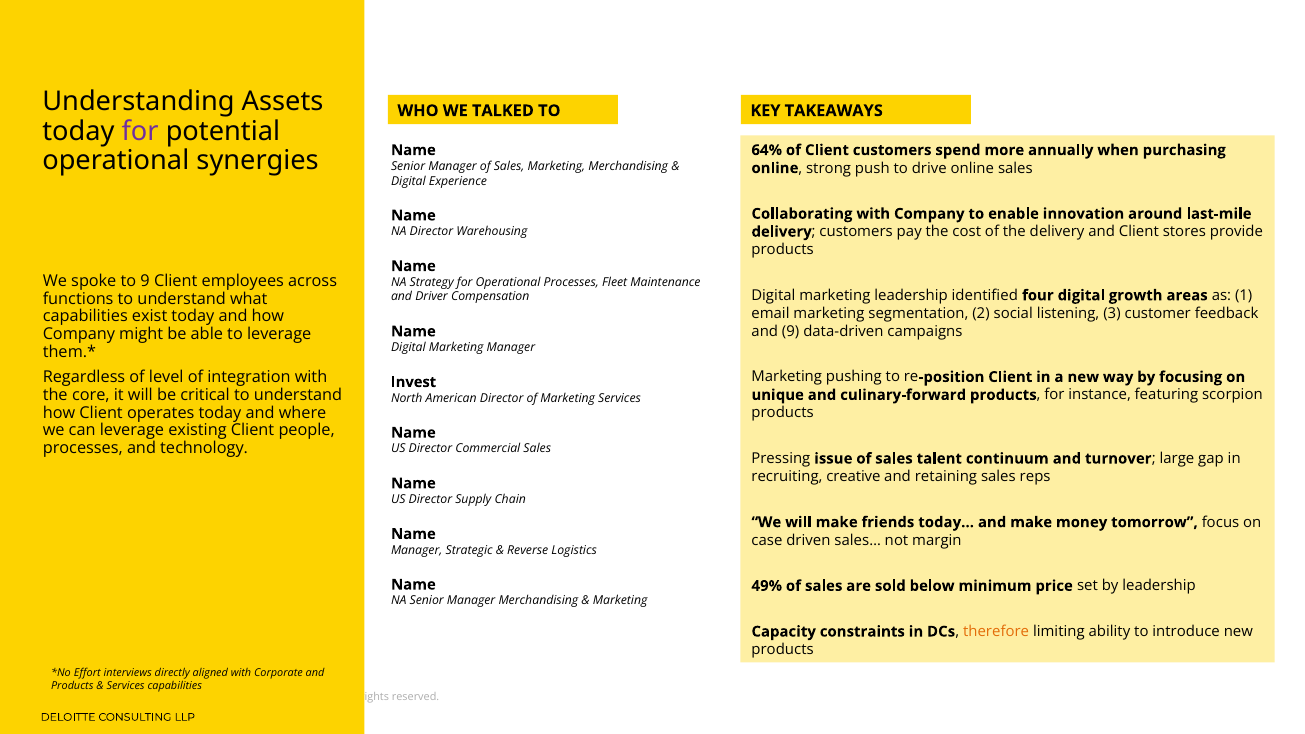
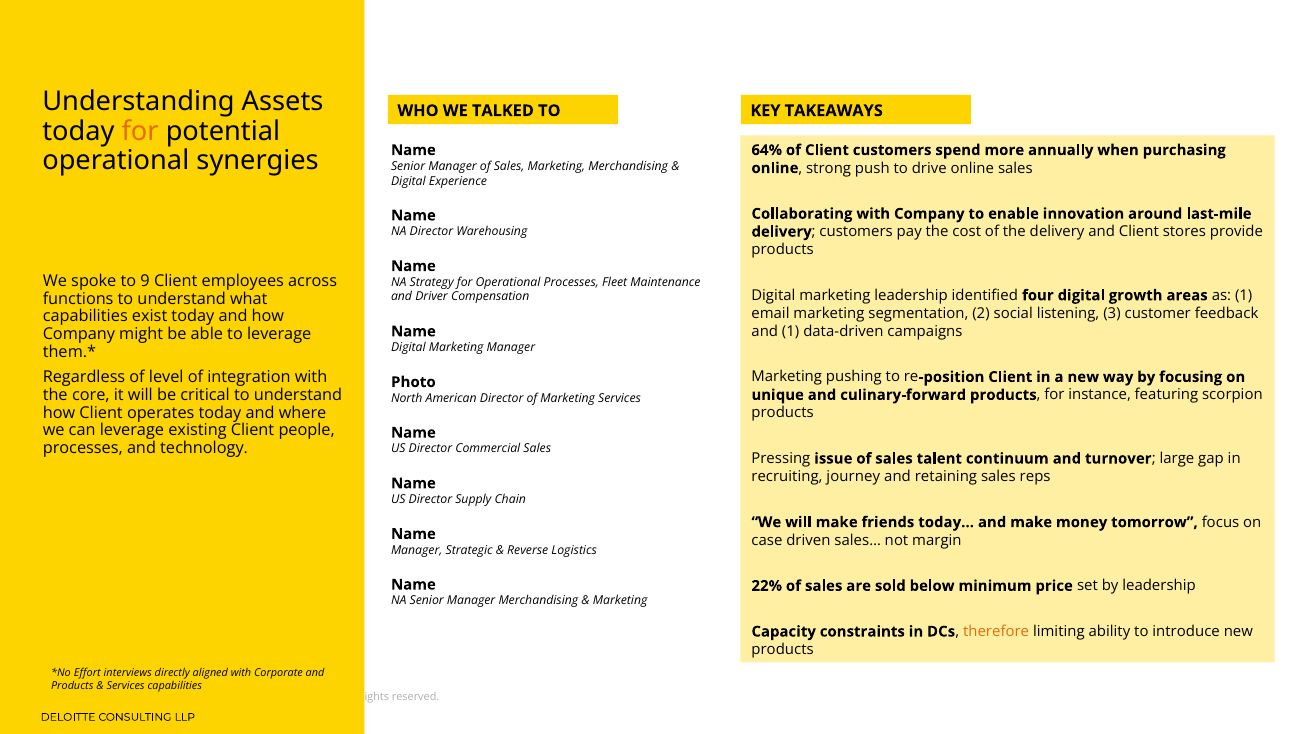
for at (140, 131) colour: purple -> orange
and 9: 9 -> 1
Invest: Invest -> Photo
creative: creative -> journey
49%: 49% -> 22%
